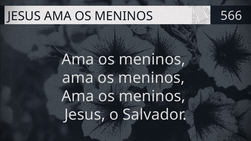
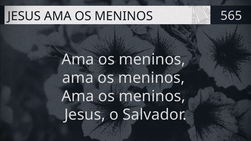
566: 566 -> 565
